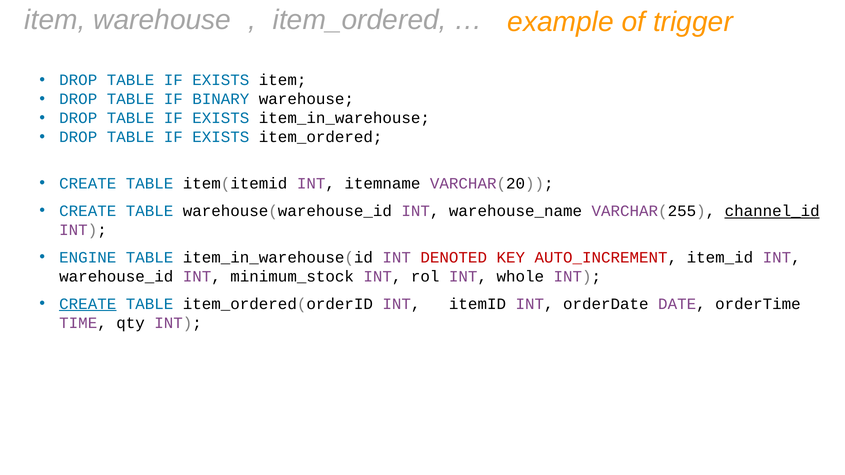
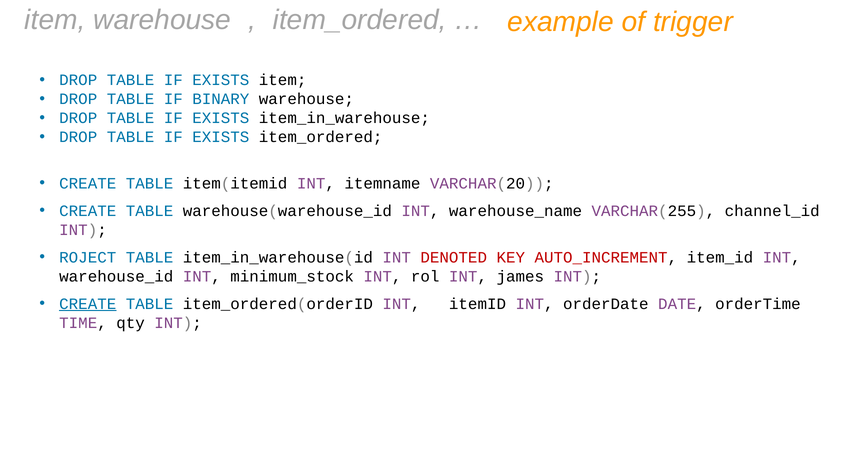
channel_id underline: present -> none
ENGINE: ENGINE -> ROJECT
whole: whole -> james
